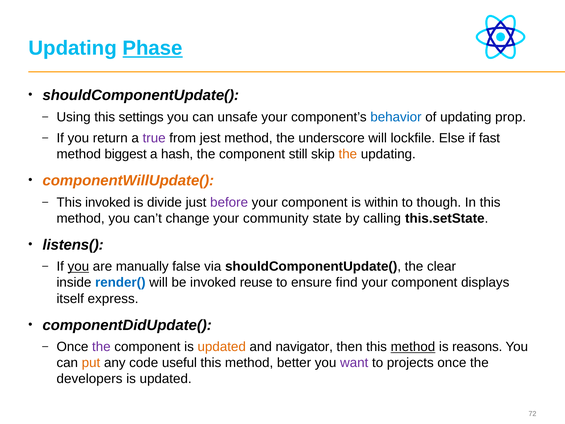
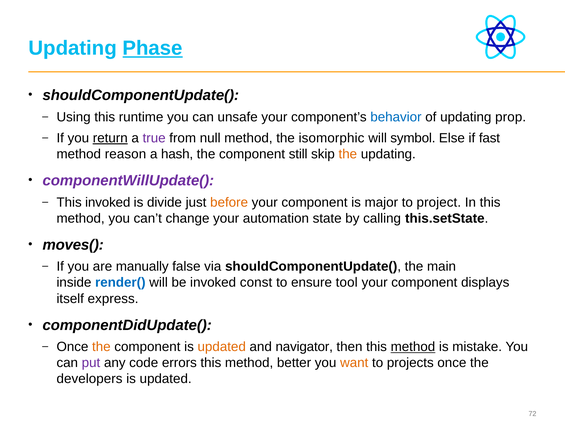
settings: settings -> runtime
return underline: none -> present
jest: jest -> null
underscore: underscore -> isomorphic
lockfile: lockfile -> symbol
biggest: biggest -> reason
componentWillUpdate( colour: orange -> purple
before colour: purple -> orange
within: within -> major
though: though -> project
community: community -> automation
listens(: listens( -> moves(
you at (78, 266) underline: present -> none
clear: clear -> main
reuse: reuse -> const
find: find -> tool
the at (101, 347) colour: purple -> orange
reasons: reasons -> mistake
put colour: orange -> purple
useful: useful -> errors
want colour: purple -> orange
